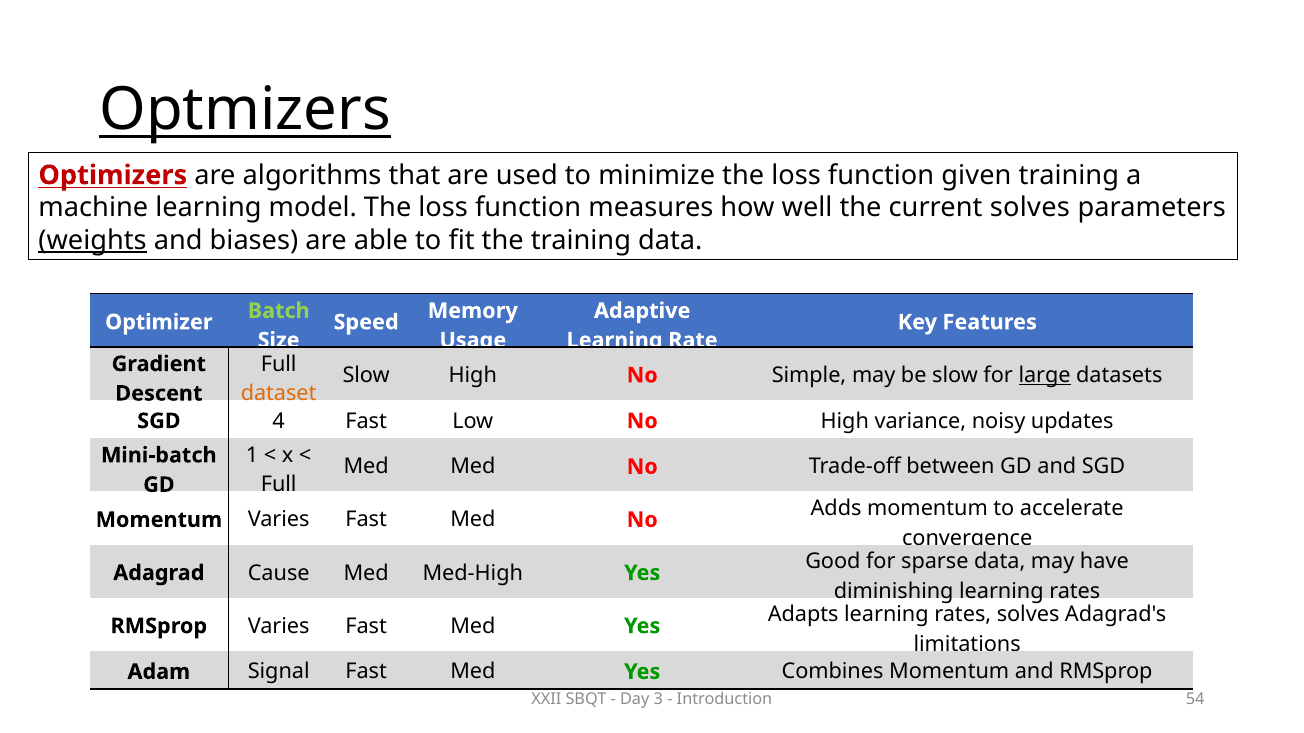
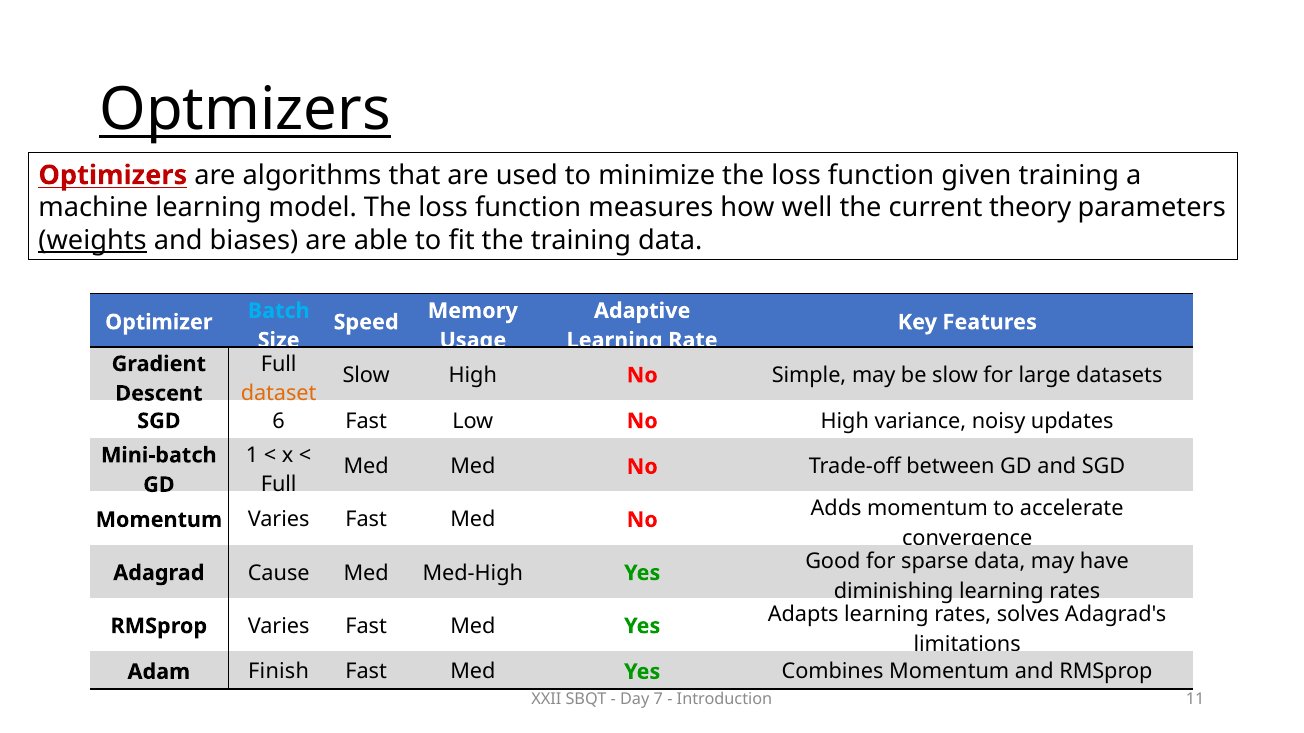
current solves: solves -> theory
Batch colour: light green -> light blue
large underline: present -> none
4: 4 -> 6
Signal: Signal -> Finish
3: 3 -> 7
54: 54 -> 11
